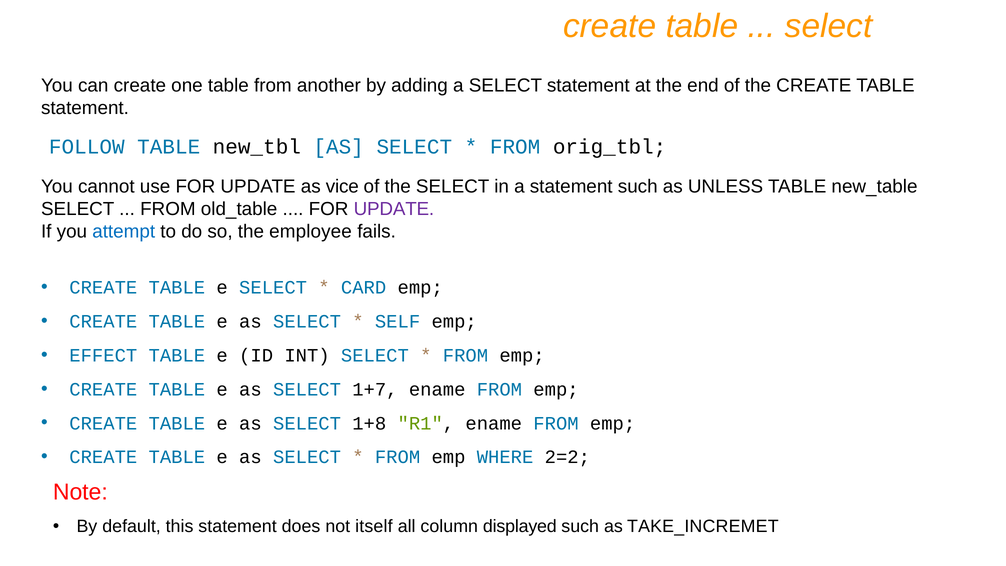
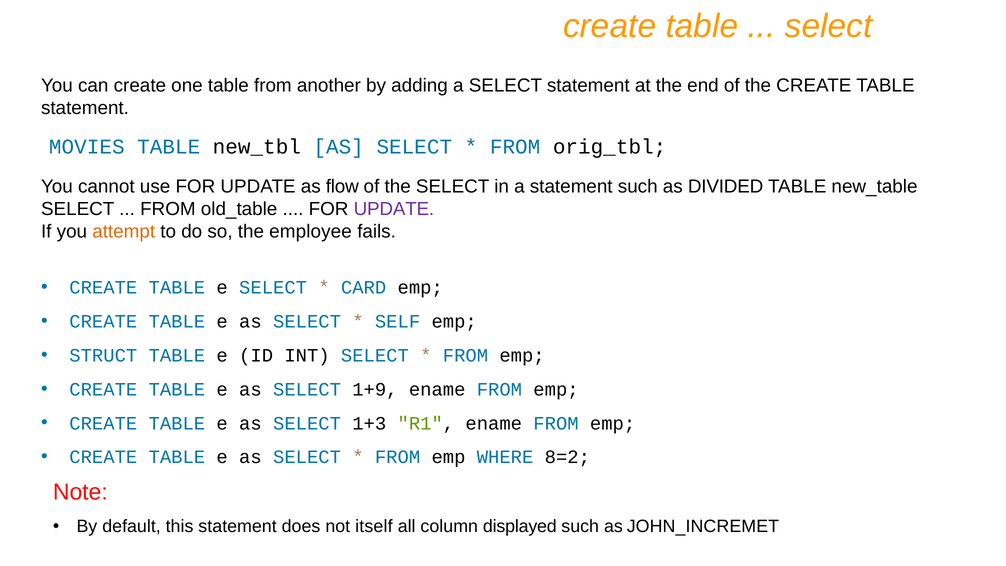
FOLLOW: FOLLOW -> MOVIES
vice: vice -> flow
UNLESS: UNLESS -> DIVIDED
attempt colour: blue -> orange
EFFECT: EFFECT -> STRUCT
1+7: 1+7 -> 1+9
1+8: 1+8 -> 1+3
2=2: 2=2 -> 8=2
TAKE_INCREMET: TAKE_INCREMET -> JOHN_INCREMET
